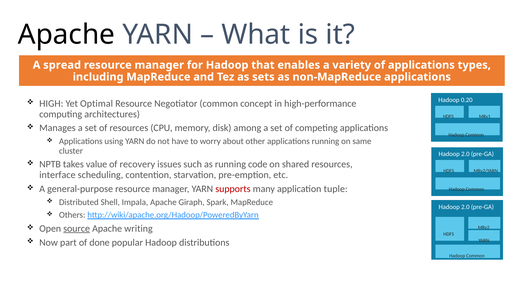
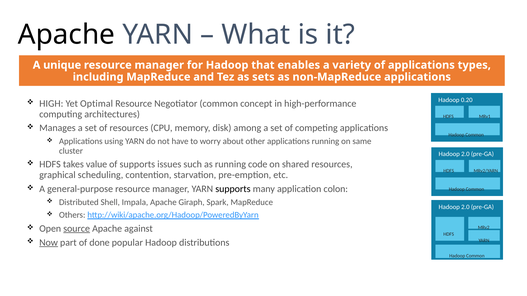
spread: spread -> unique
NPTB at (50, 164): NPTB -> HDFS
of recovery: recovery -> supports
interface: interface -> graphical
supports at (233, 189) colour: red -> black
tuple: tuple -> colon
writing: writing -> against
Now underline: none -> present
